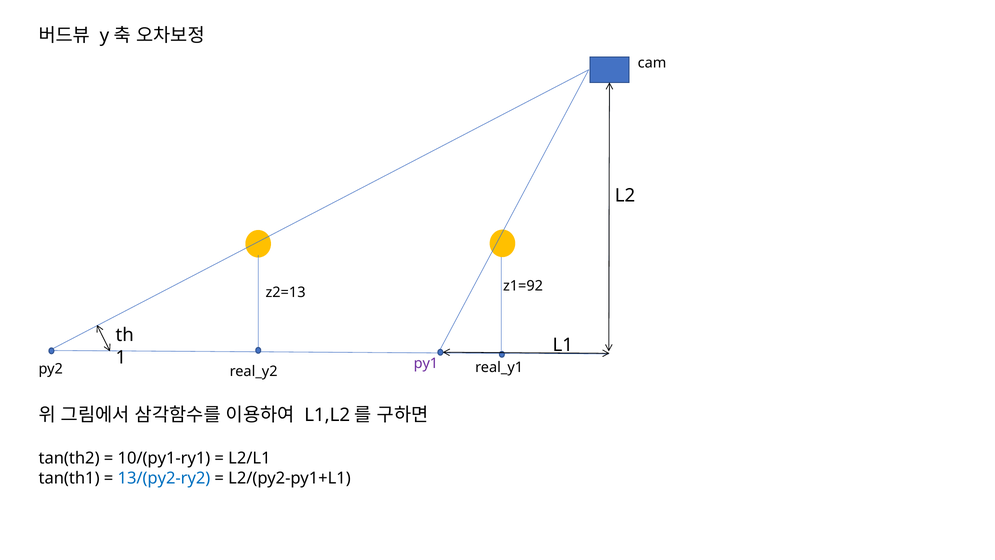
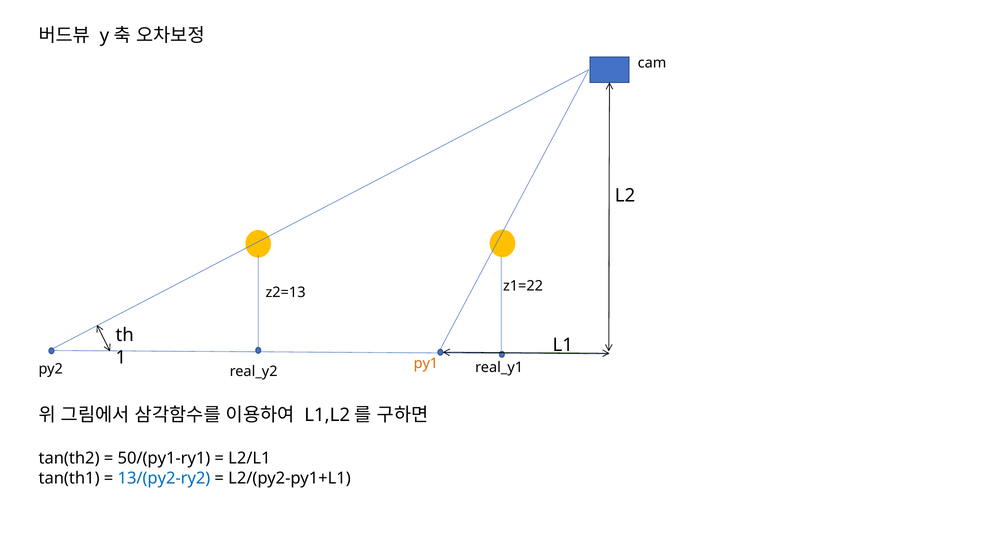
z1=92: z1=92 -> z1=22
py1 colour: purple -> orange
10/(py1-ry1: 10/(py1-ry1 -> 50/(py1-ry1
